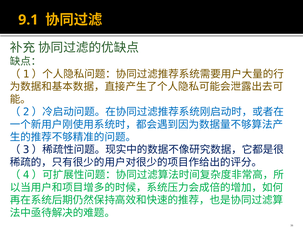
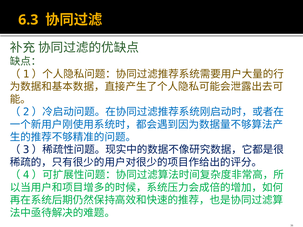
9.1: 9.1 -> 6.3
